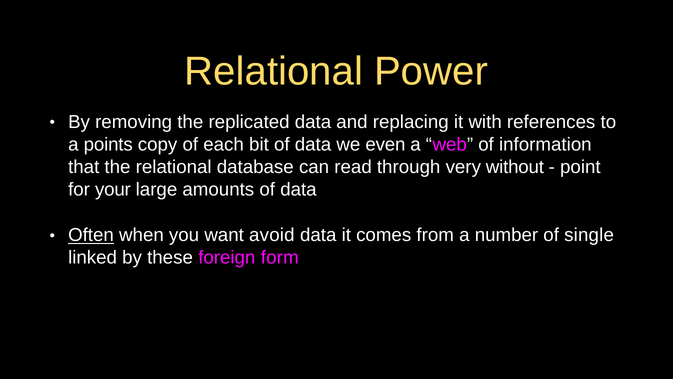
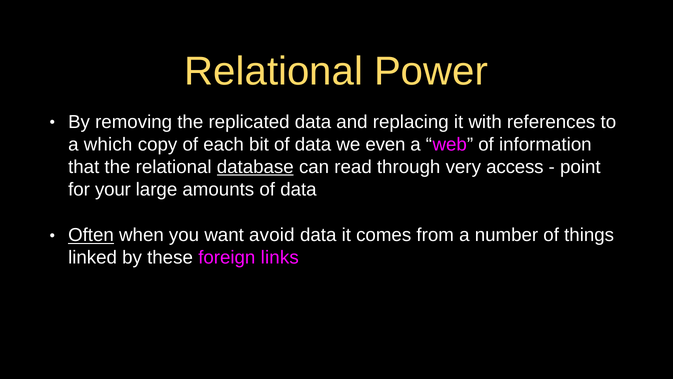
points: points -> which
database underline: none -> present
without: without -> access
single: single -> things
form: form -> links
